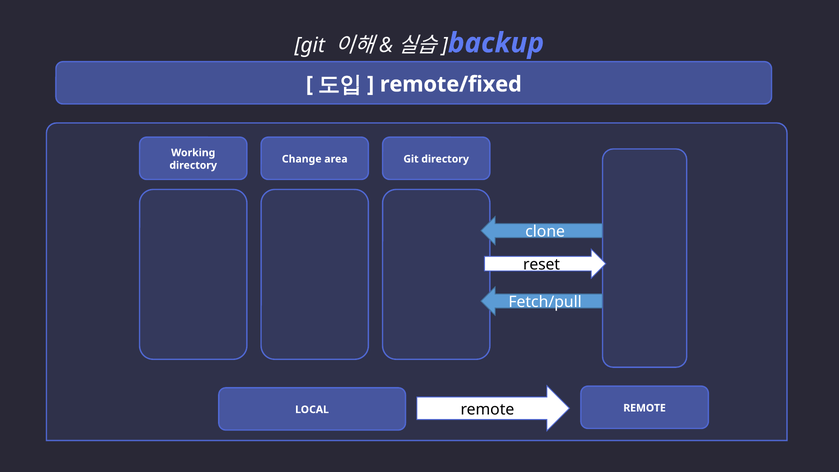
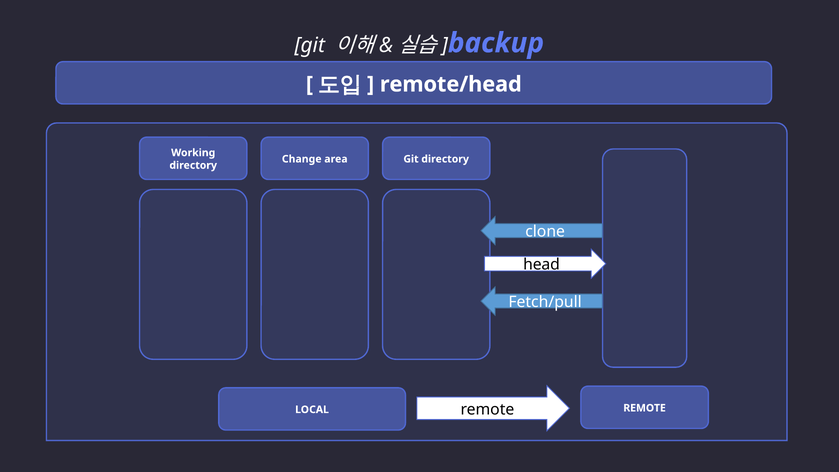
remote/fixed: remote/fixed -> remote/head
reset: reset -> head
